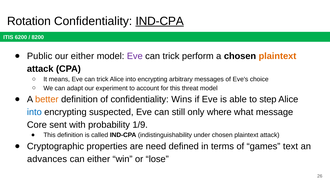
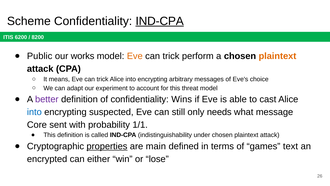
Rotation: Rotation -> Scheme
our either: either -> works
Eve at (135, 56) colour: purple -> orange
better colour: orange -> purple
step: step -> cast
where: where -> needs
1/9: 1/9 -> 1/1
properties underline: none -> present
need: need -> main
advances: advances -> encrypted
